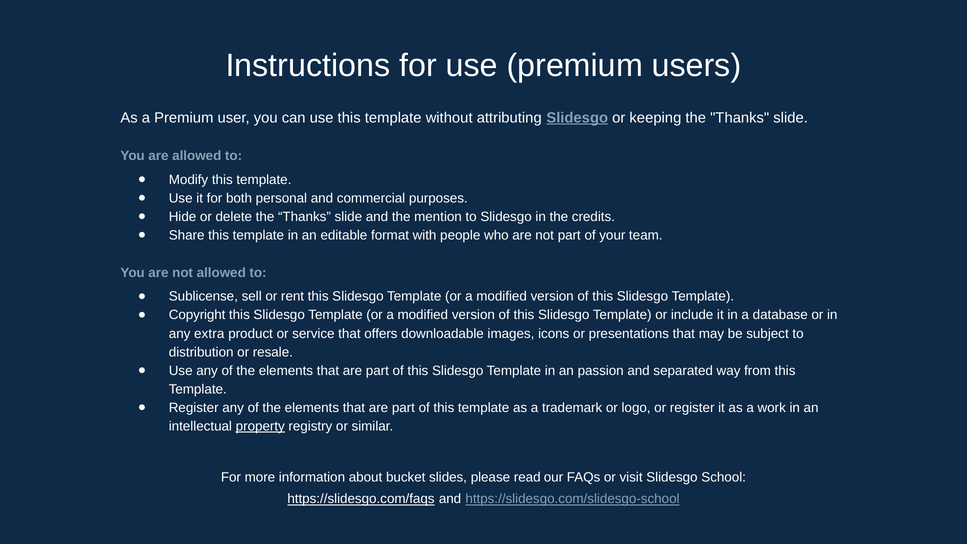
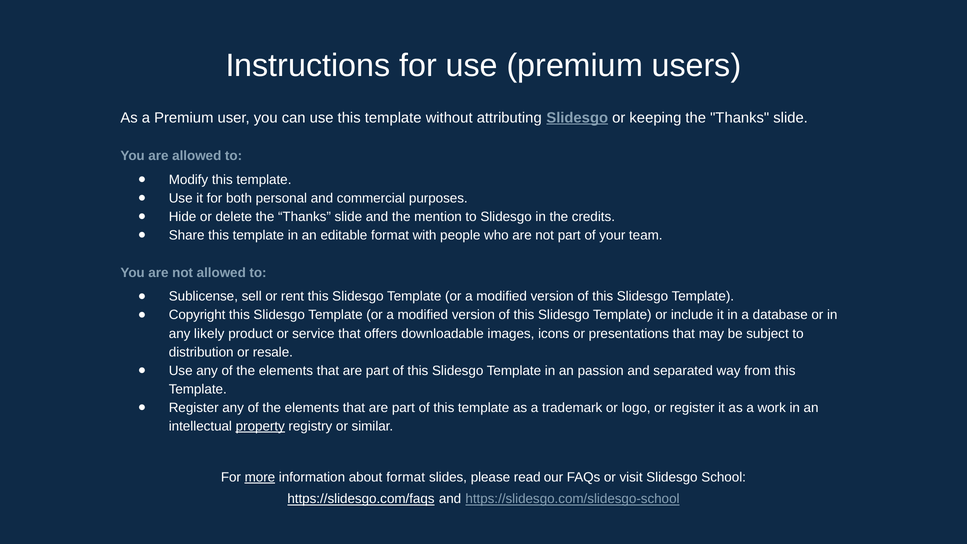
extra: extra -> likely
more underline: none -> present
about bucket: bucket -> format
